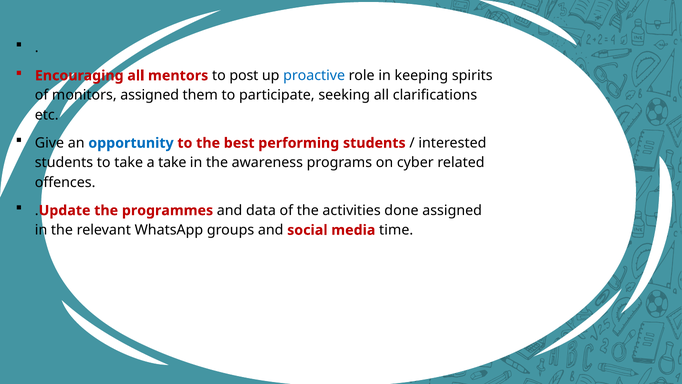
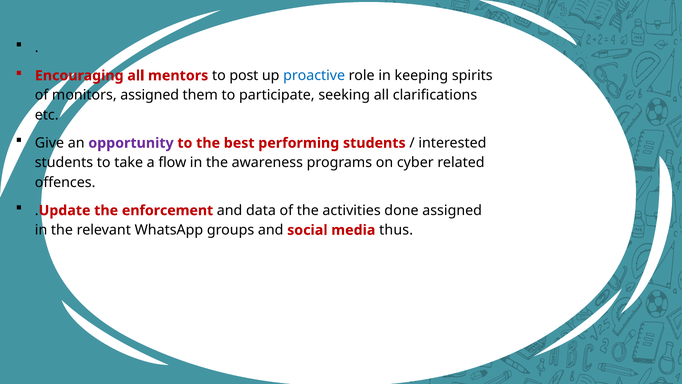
opportunity colour: blue -> purple
a take: take -> flow
programmes: programmes -> enforcement
time: time -> thus
